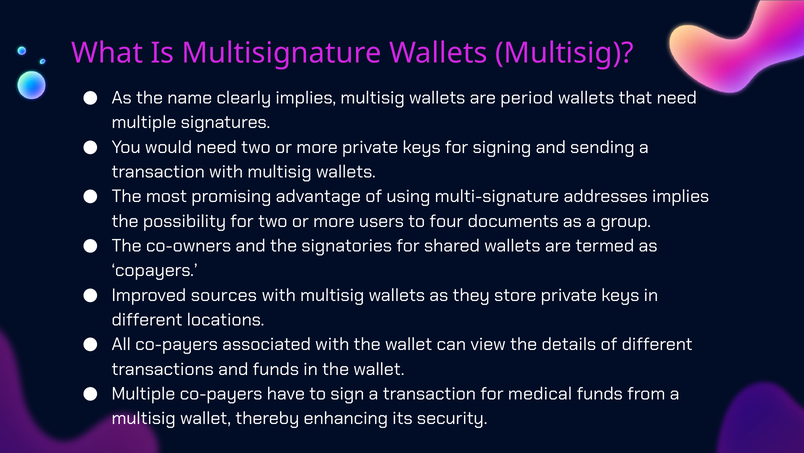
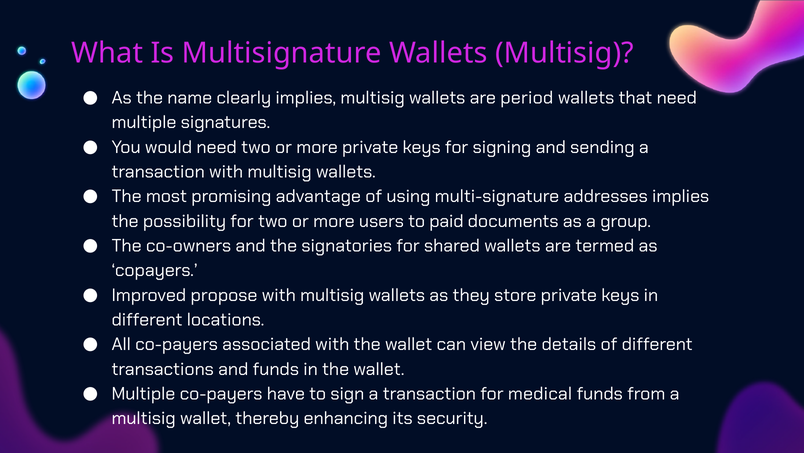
four: four -> paid
sources: sources -> propose
